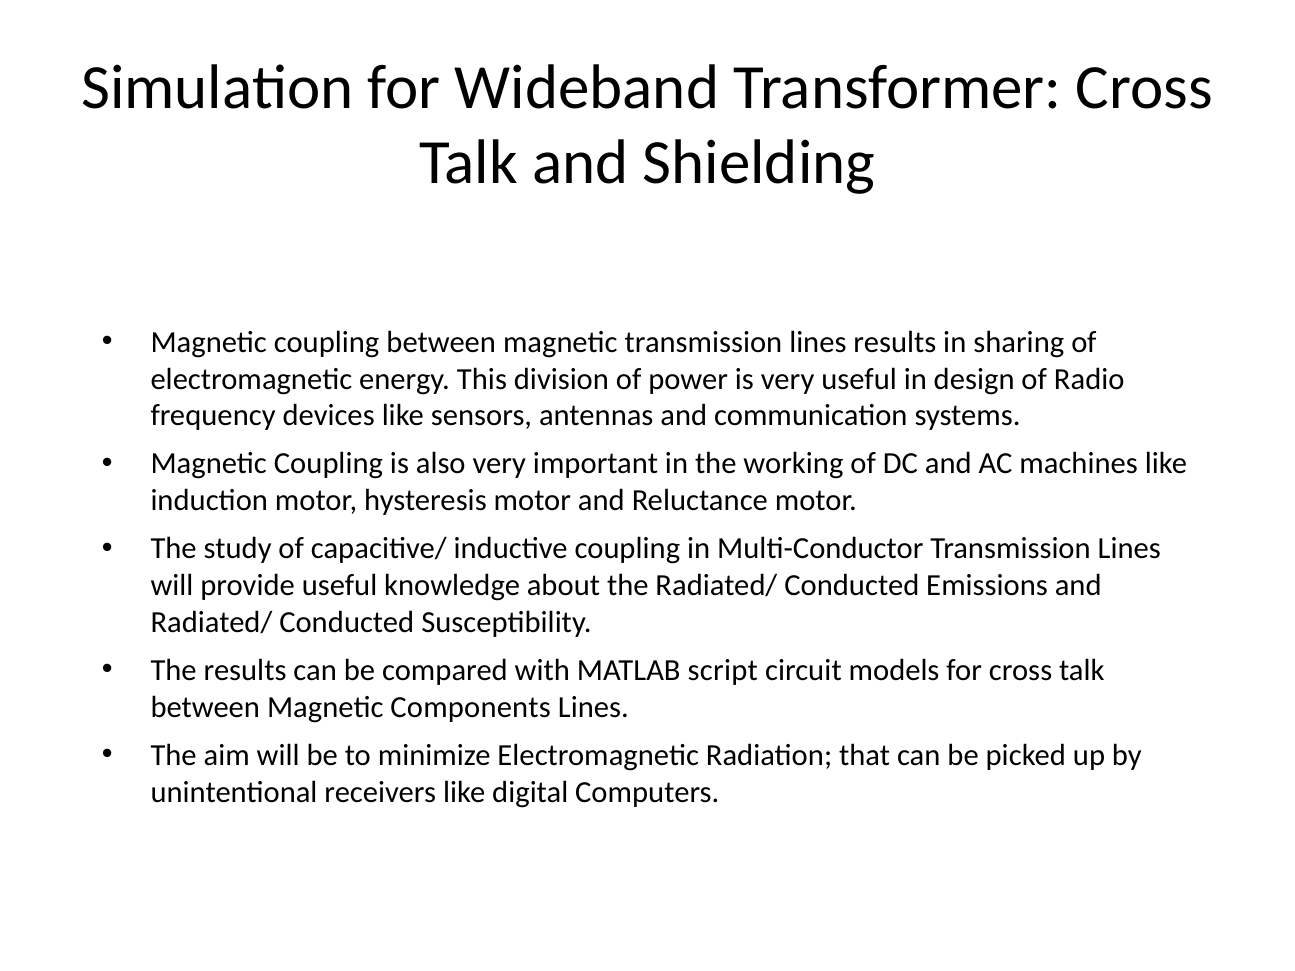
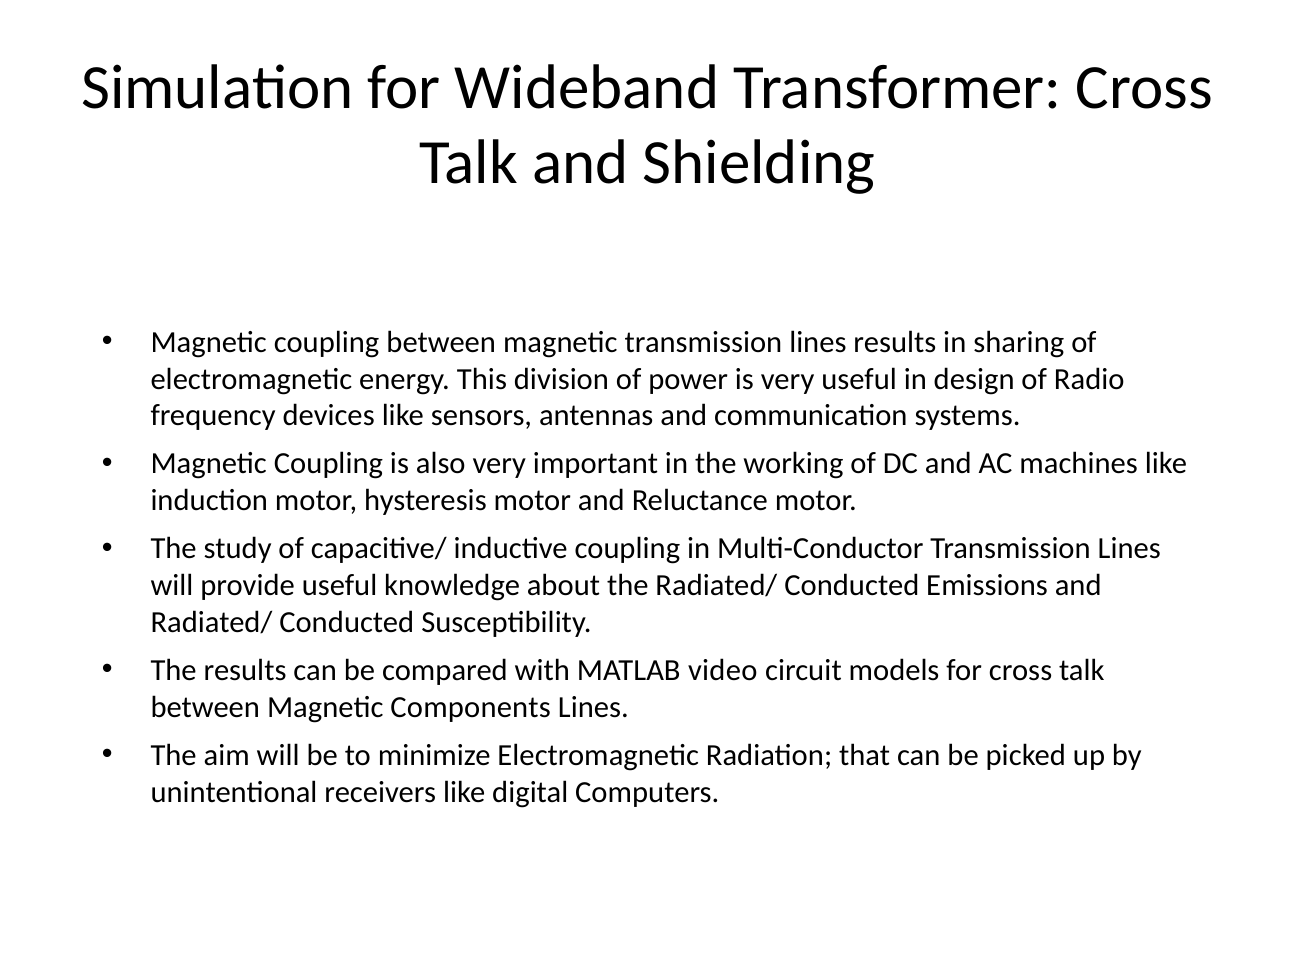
script: script -> video
